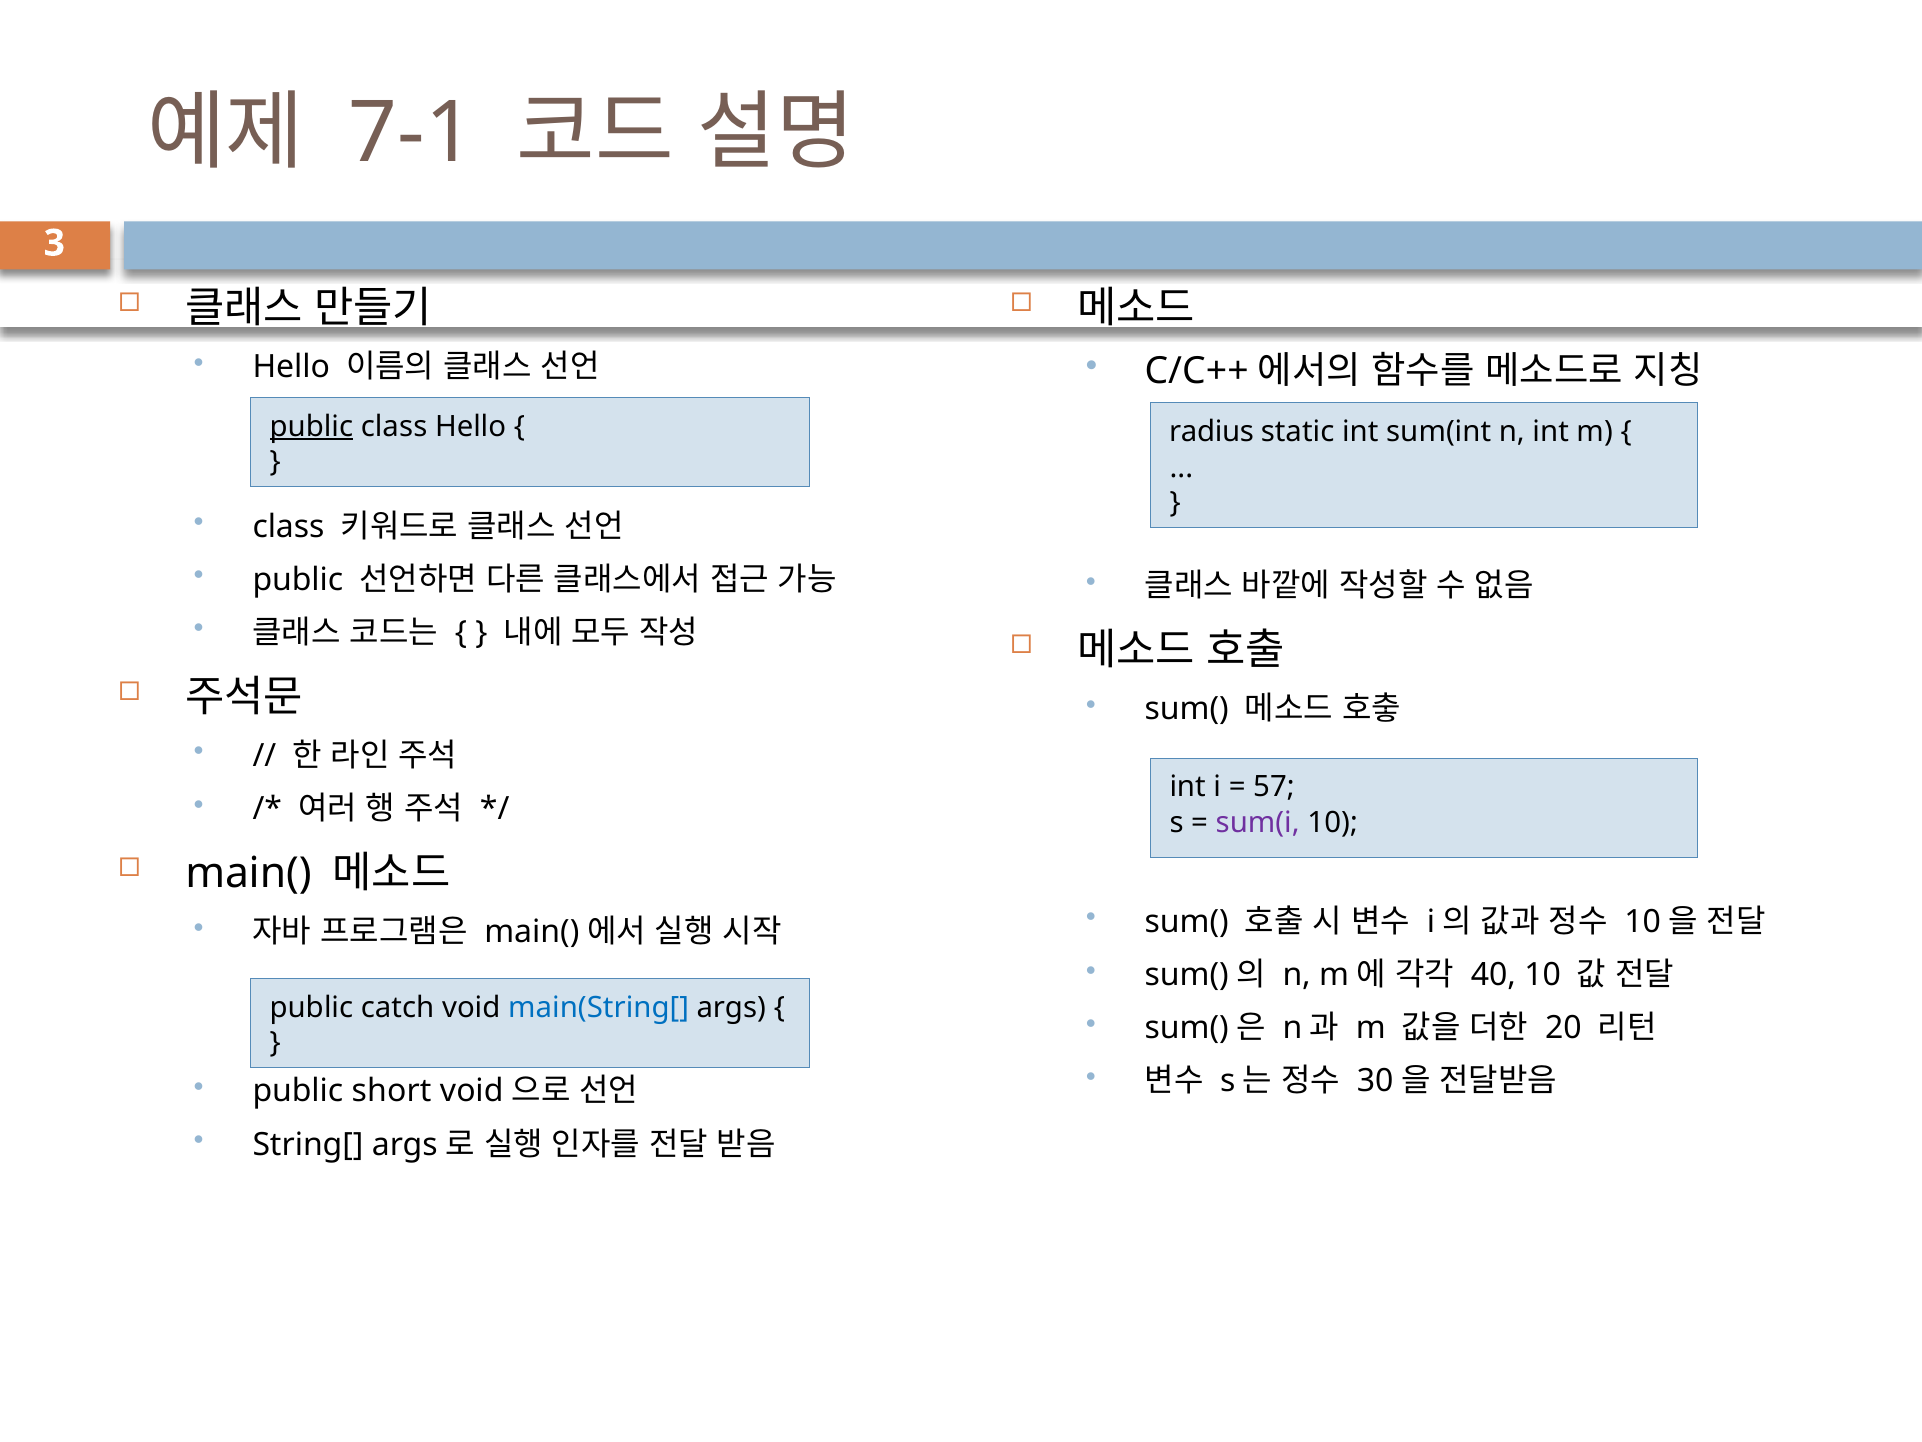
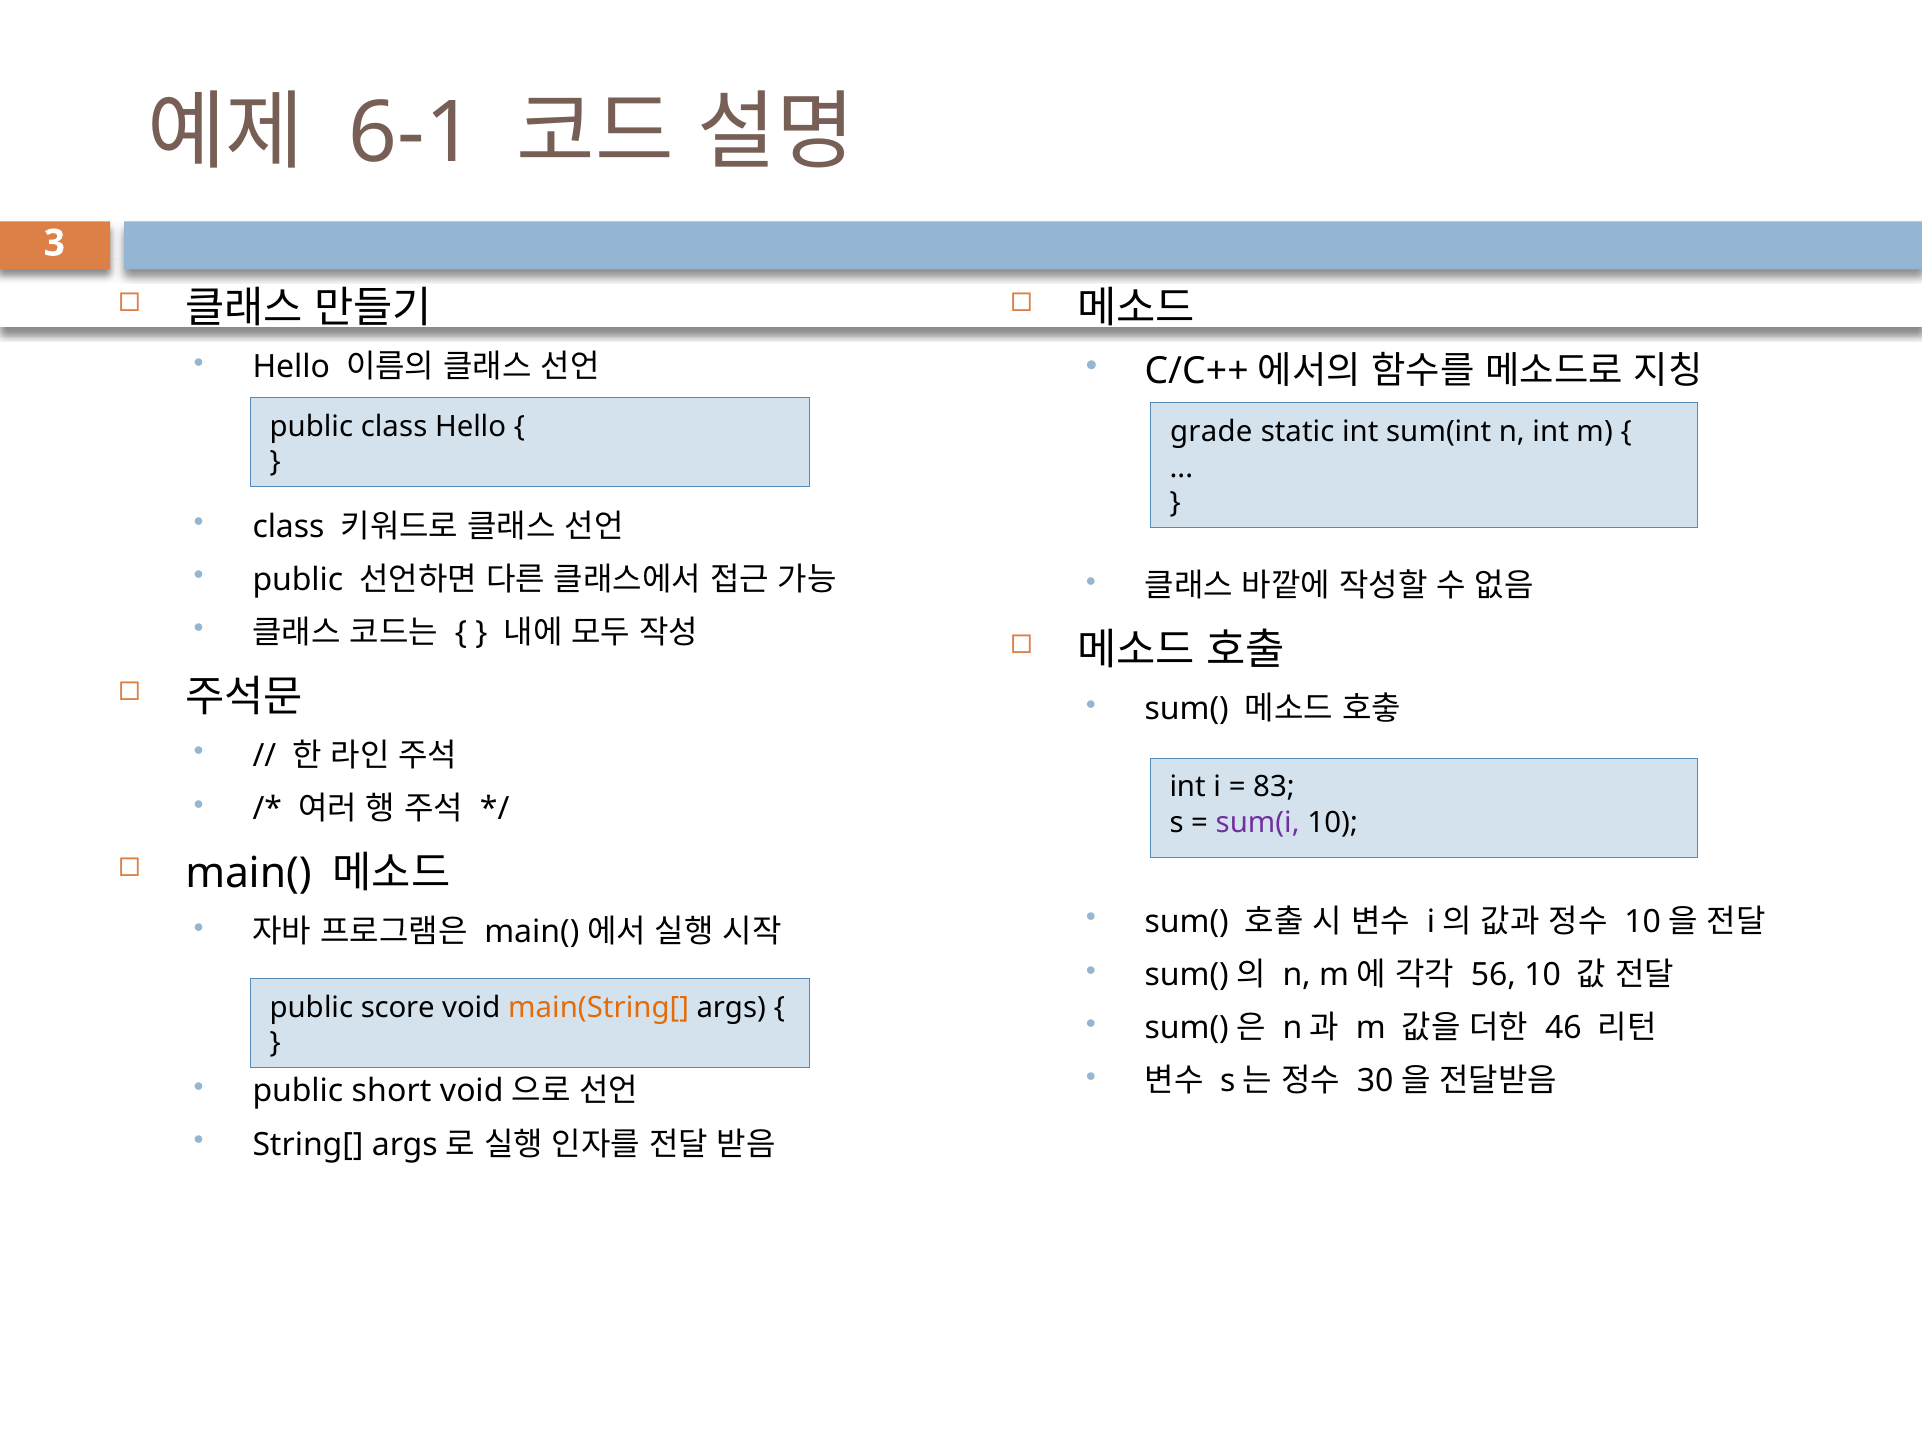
7-1: 7-1 -> 6-1
public at (311, 426) underline: present -> none
radius: radius -> grade
57: 57 -> 83
40: 40 -> 56
catch: catch -> score
main(String[ colour: blue -> orange
20: 20 -> 46
